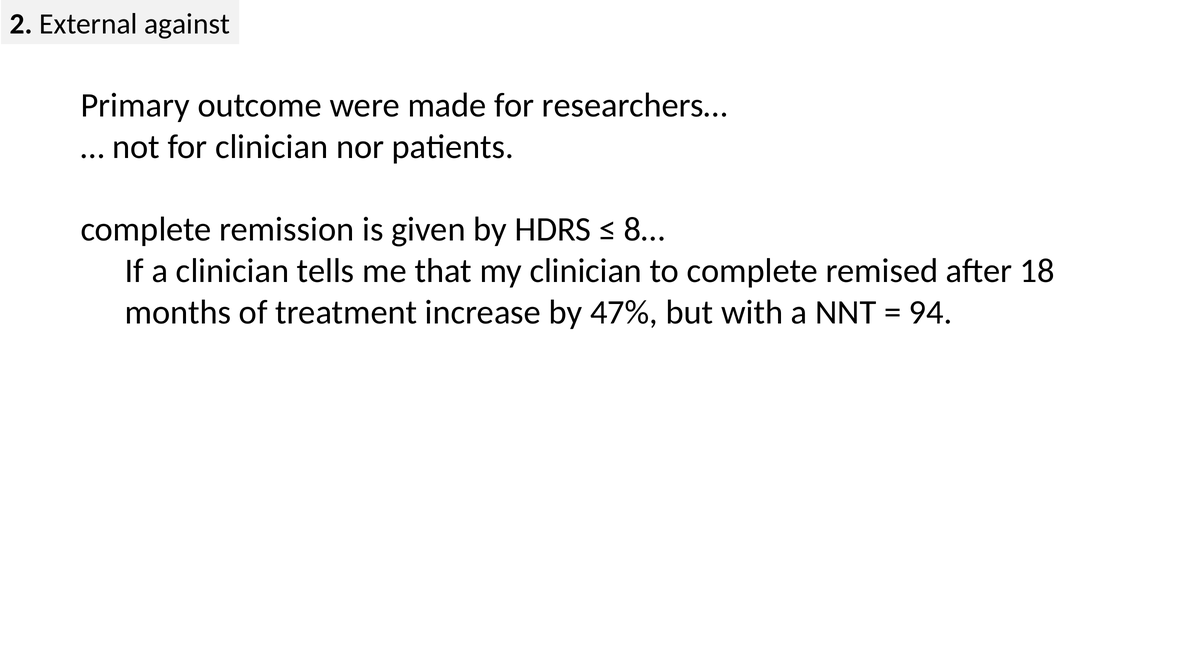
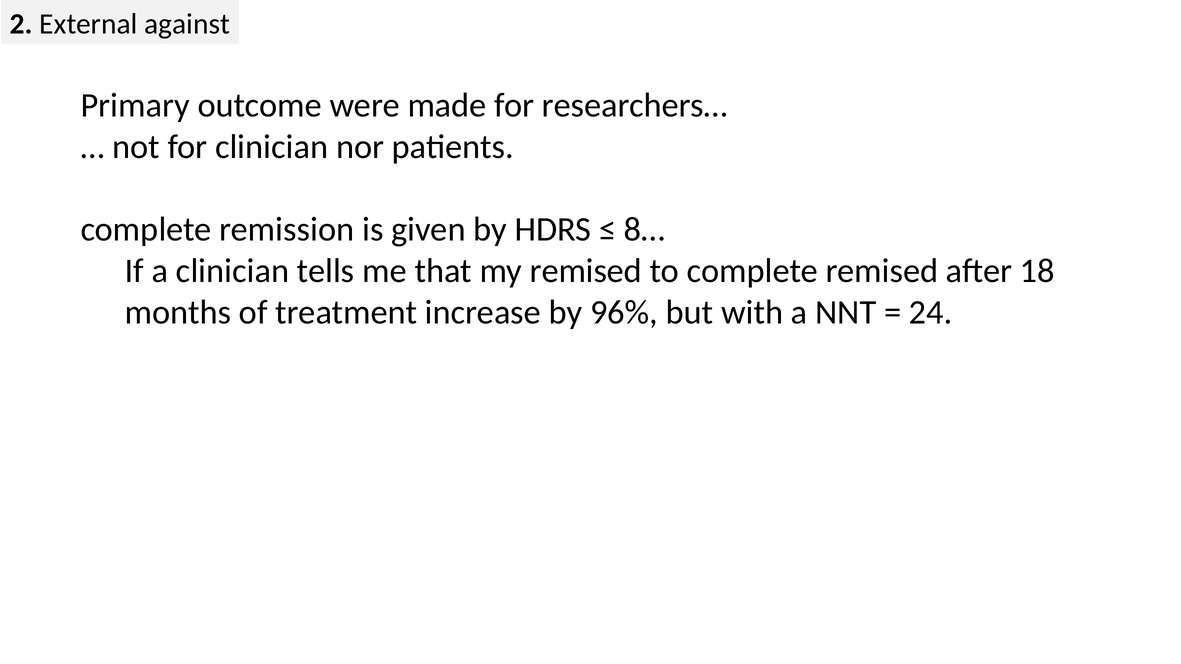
my clinician: clinician -> remised
47%: 47% -> 96%
94: 94 -> 24
